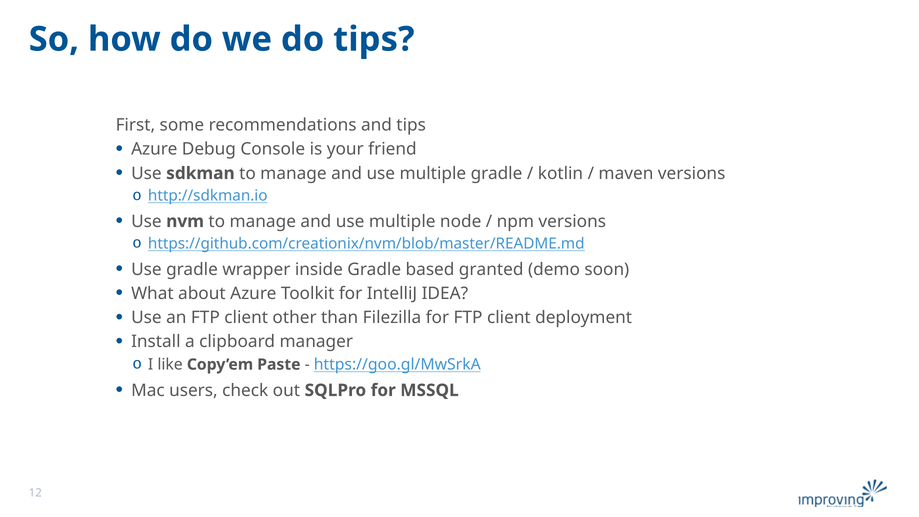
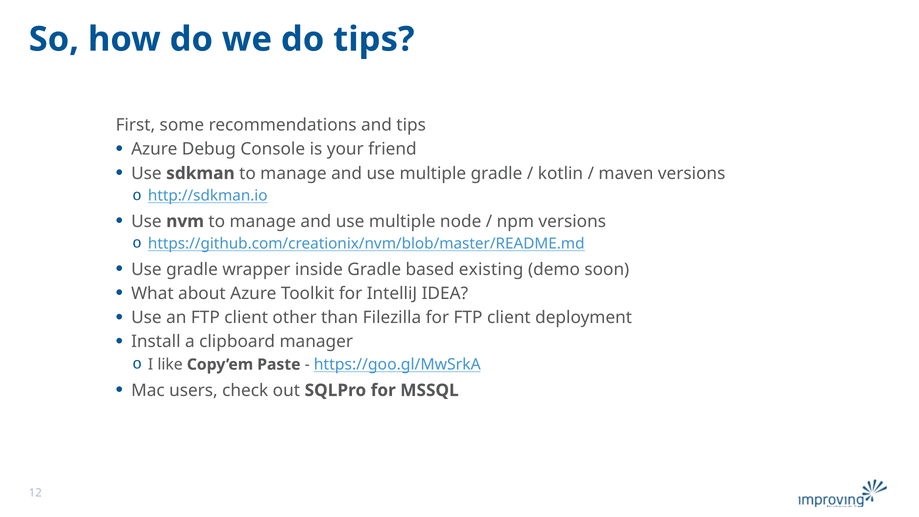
granted: granted -> existing
